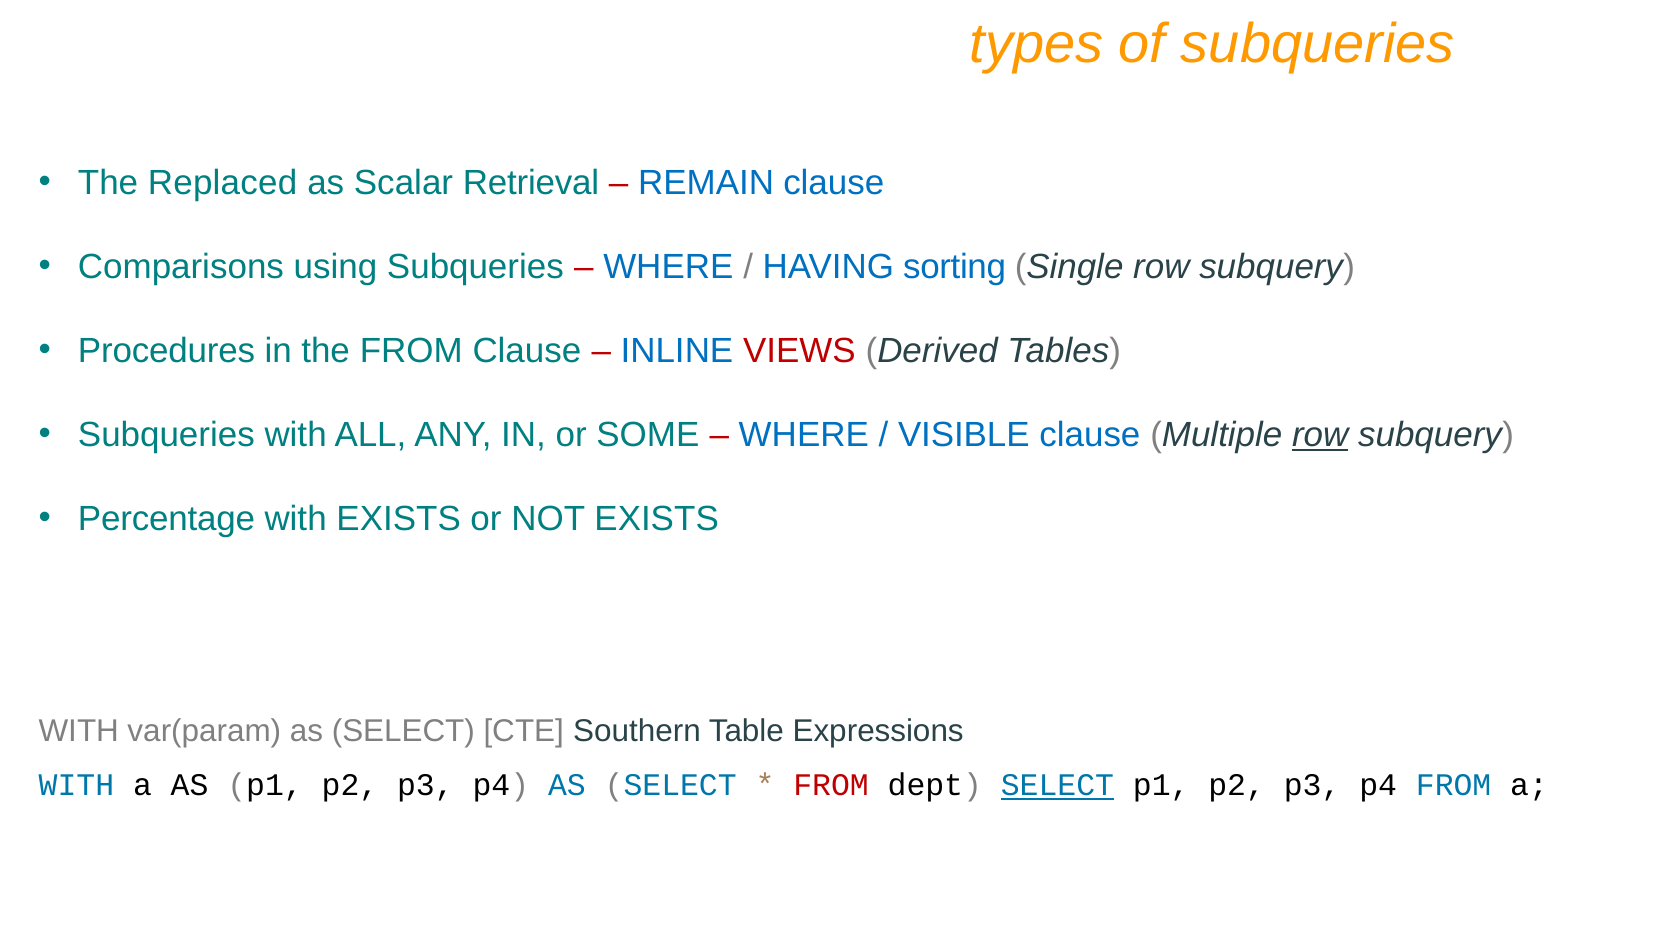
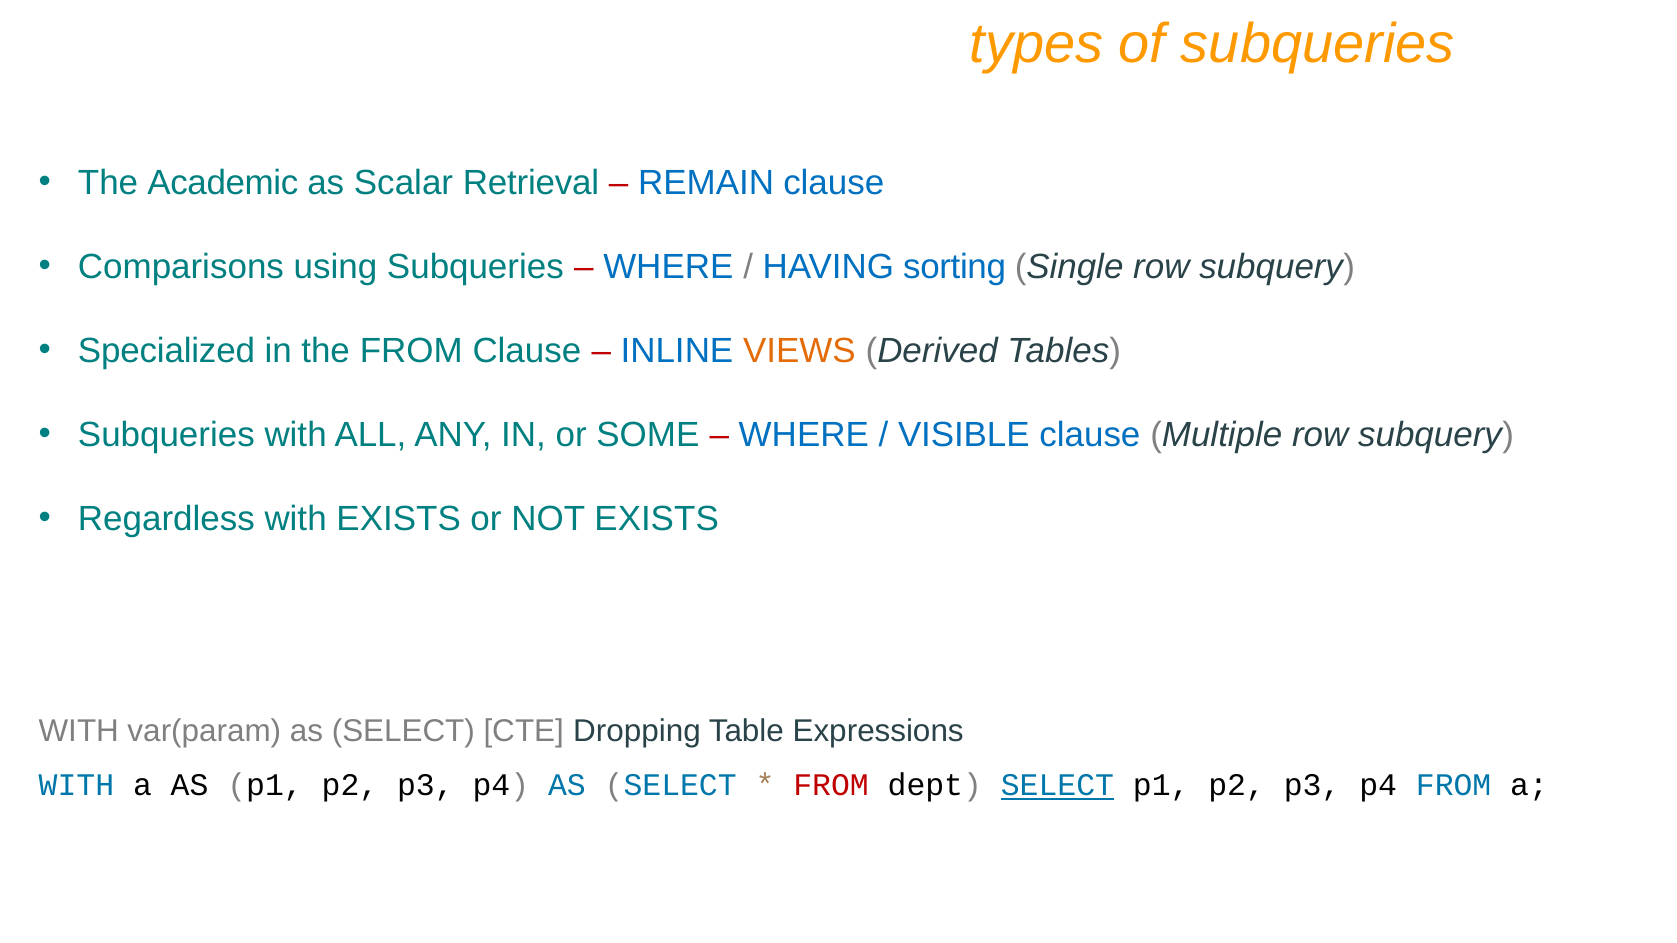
Replaced: Replaced -> Academic
Procedures: Procedures -> Specialized
VIEWS colour: red -> orange
row at (1320, 435) underline: present -> none
Percentage: Percentage -> Regardless
Southern: Southern -> Dropping
